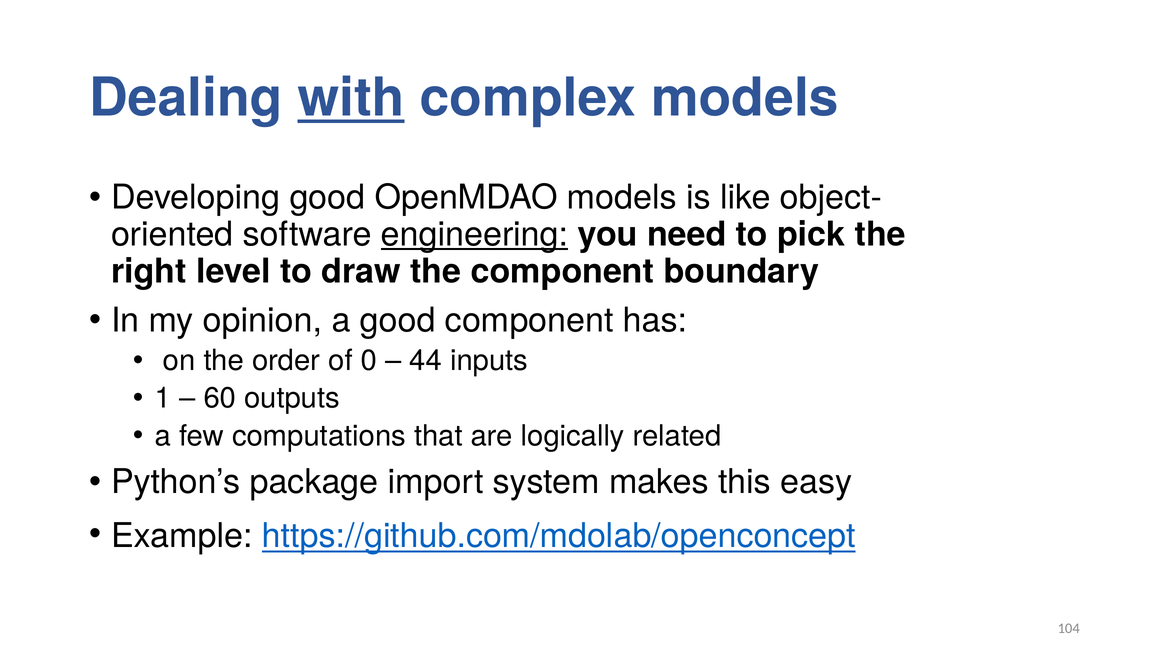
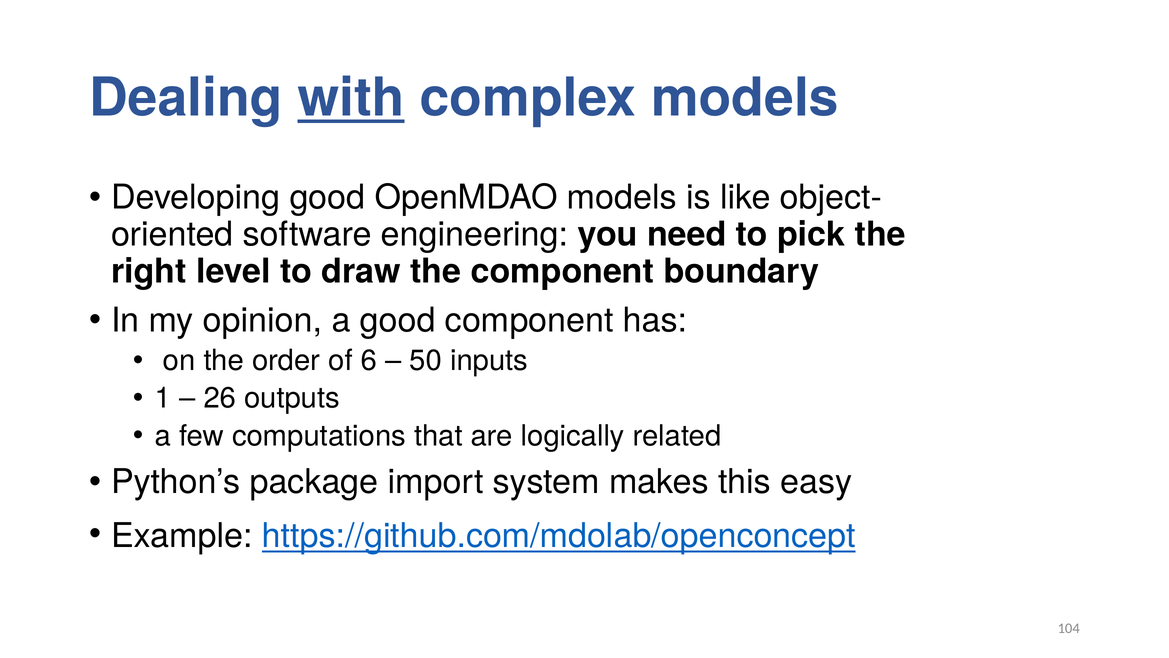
engineering underline: present -> none
0: 0 -> 6
44: 44 -> 50
60: 60 -> 26
